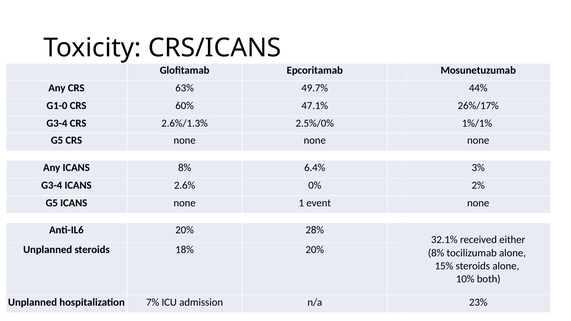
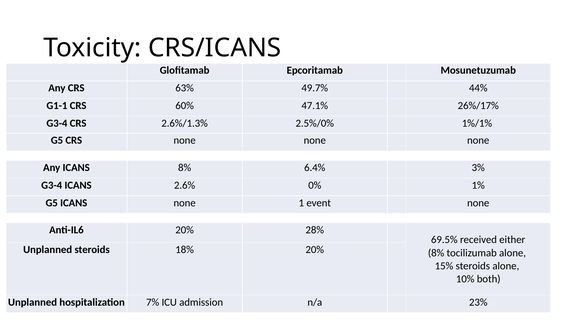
G1-0: G1-0 -> G1-1
2%: 2% -> 1%
32.1%: 32.1% -> 69.5%
